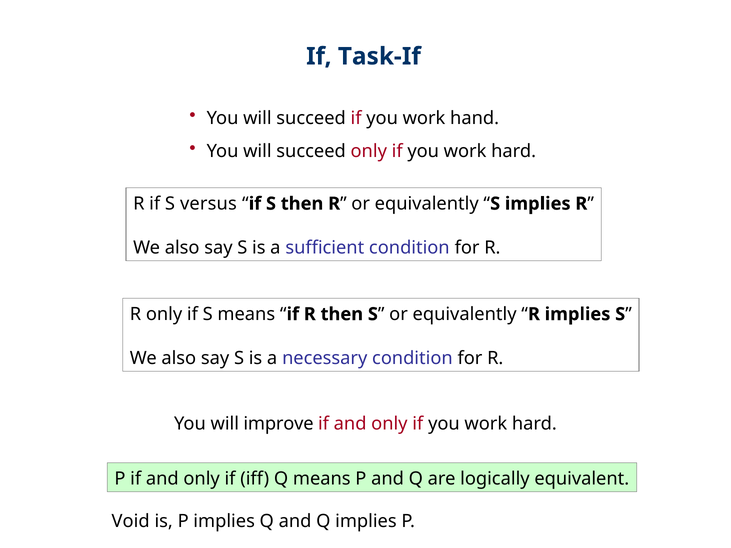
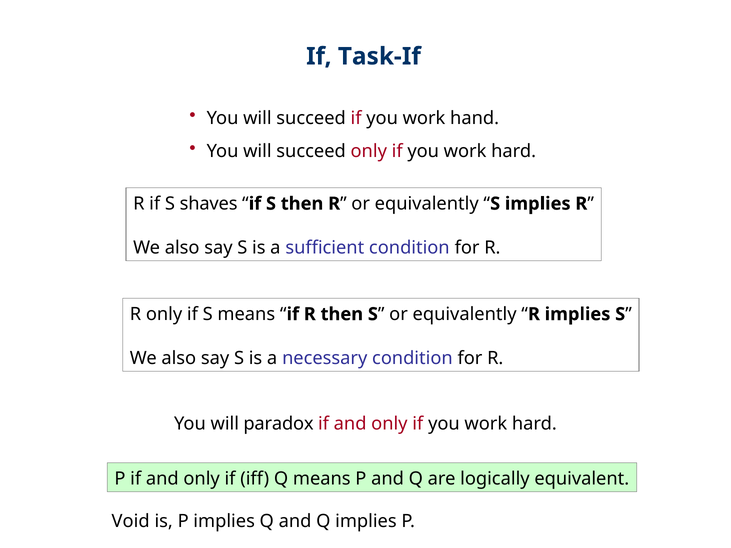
versus: versus -> shaves
improve: improve -> paradox
